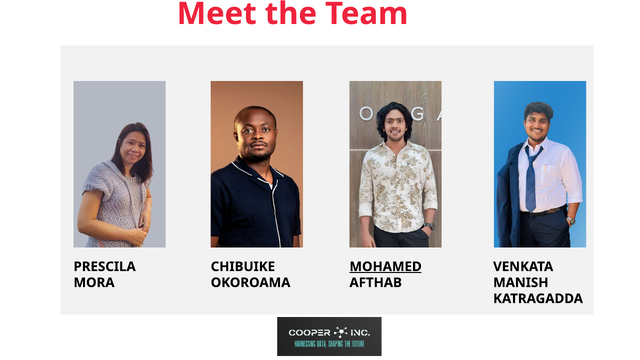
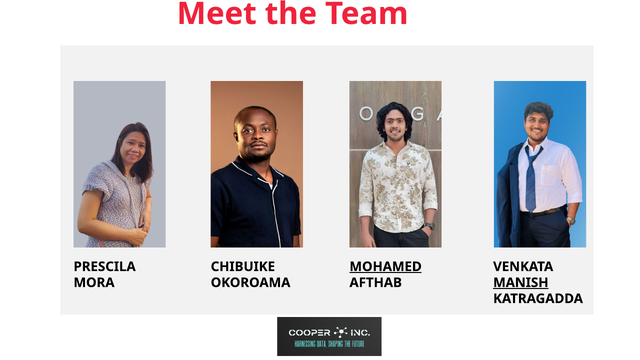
MANISH underline: none -> present
